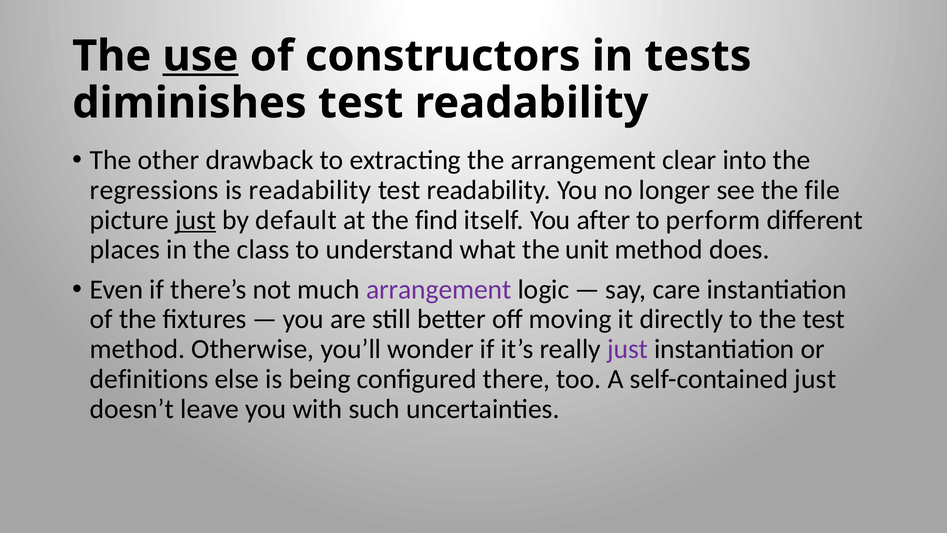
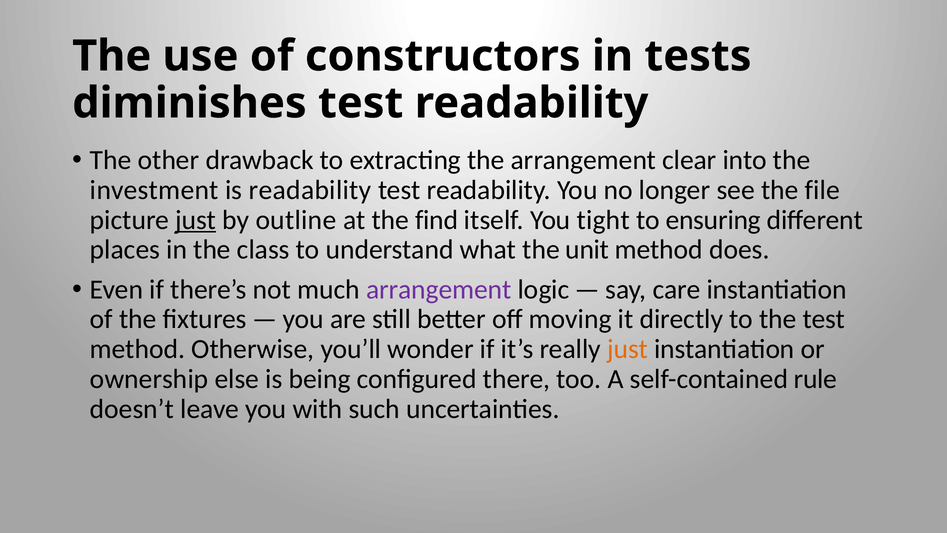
use underline: present -> none
regressions: regressions -> investment
default: default -> outline
after: after -> tight
perform: perform -> ensuring
just at (628, 349) colour: purple -> orange
definitions: definitions -> ownership
self-contained just: just -> rule
